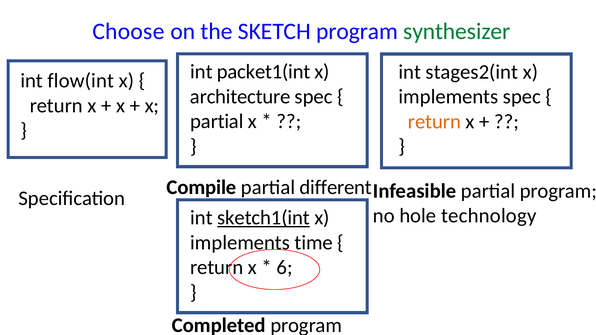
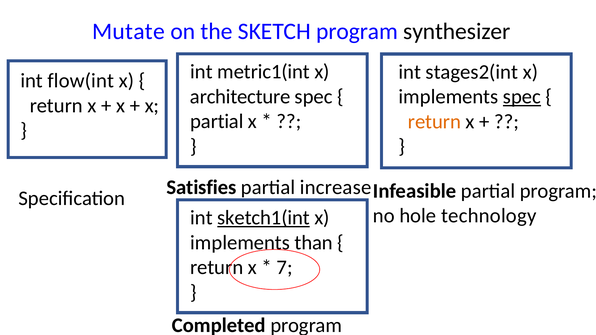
Choose: Choose -> Mutate
synthesizer colour: green -> black
packet1(int: packet1(int -> metric1(int
spec at (522, 97) underline: none -> present
Compile: Compile -> Satisfies
different: different -> increase
time: time -> than
6: 6 -> 7
